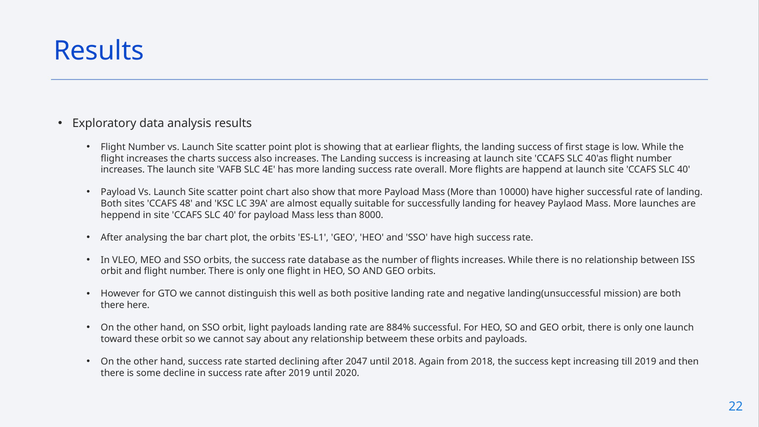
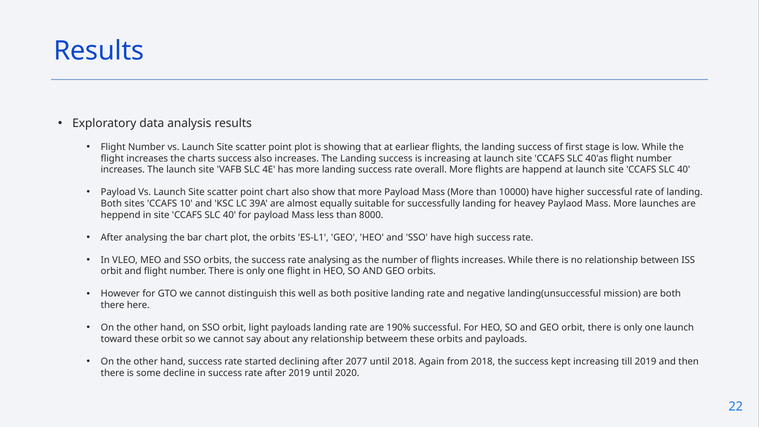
48: 48 -> 10
rate database: database -> analysing
884%: 884% -> 190%
2047: 2047 -> 2077
